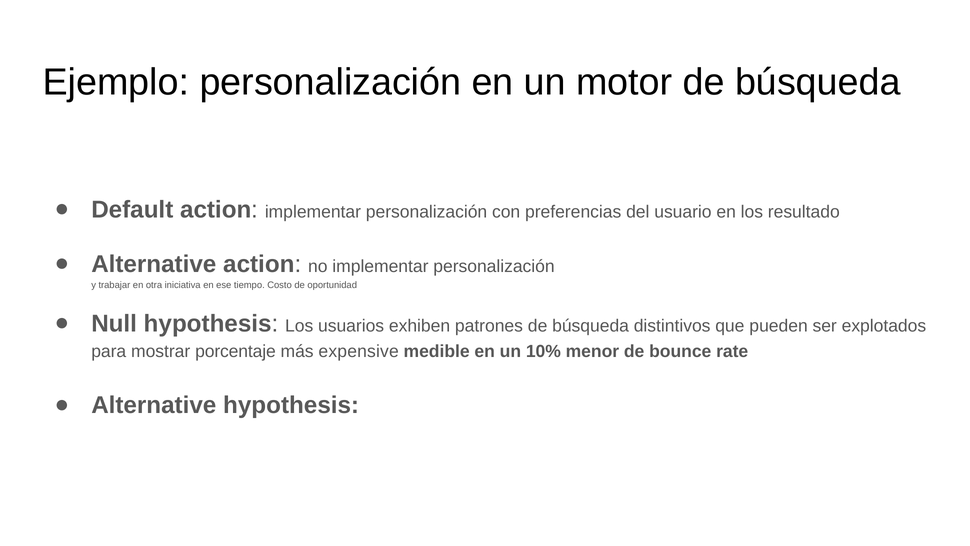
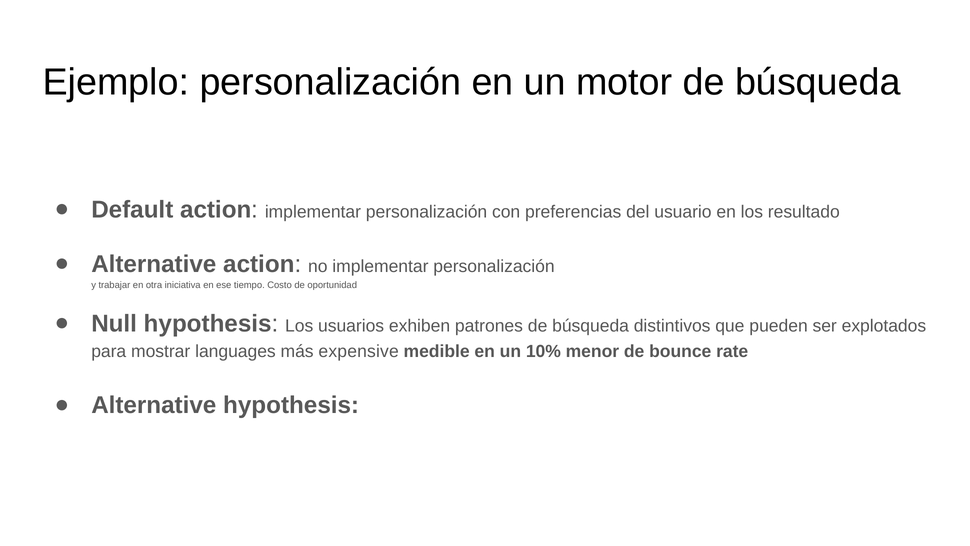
porcentaje: porcentaje -> languages
